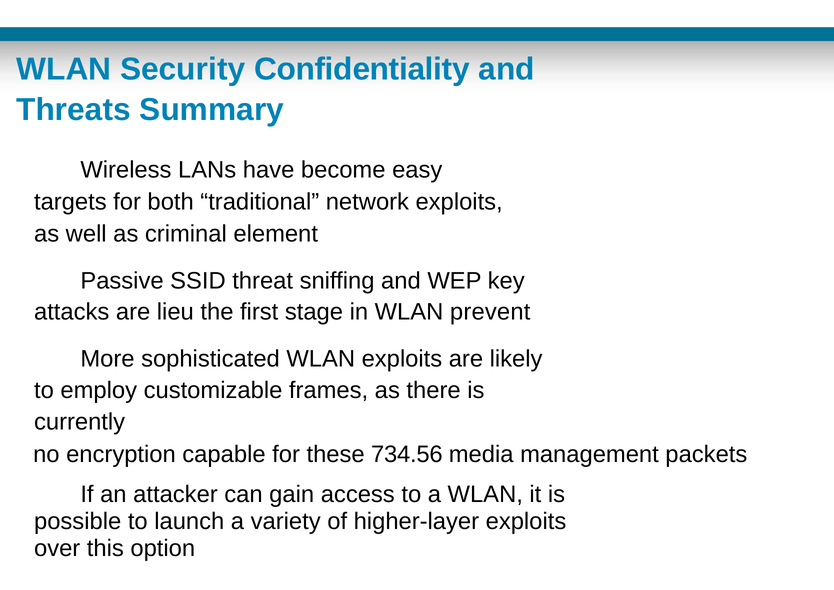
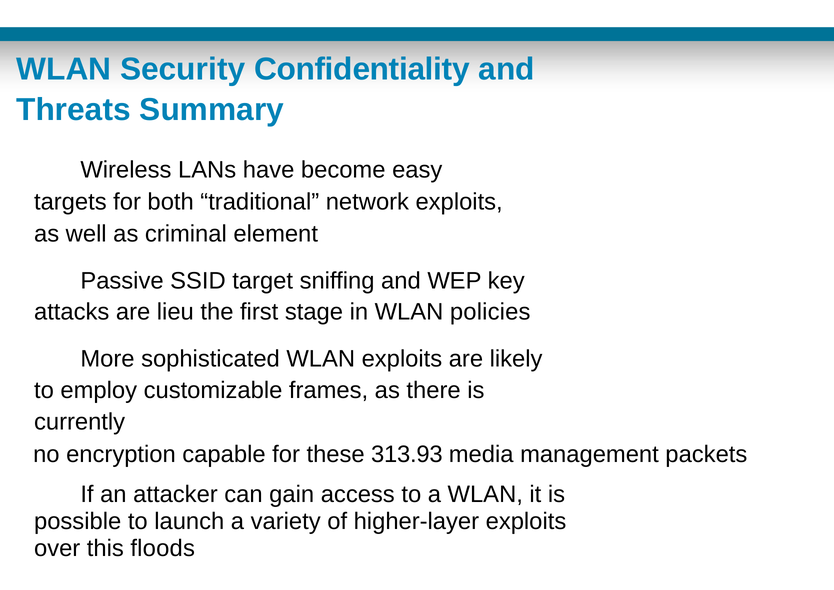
threat: threat -> target
prevent: prevent -> policies
734.56: 734.56 -> 313.93
option: option -> floods
